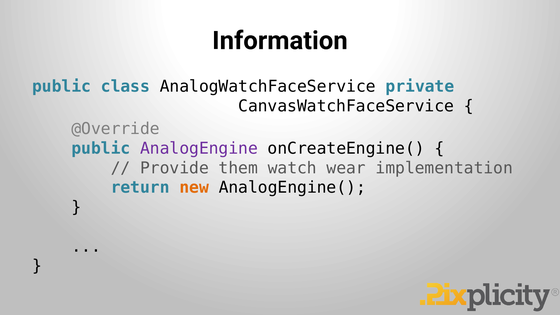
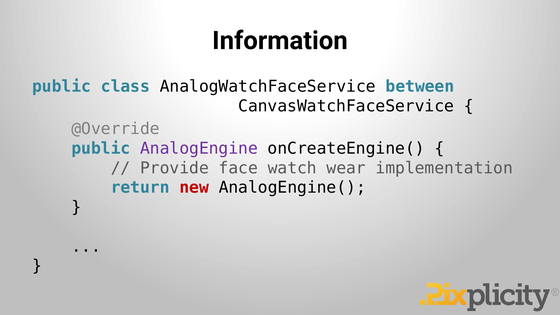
private: private -> between
them: them -> face
new colour: orange -> red
